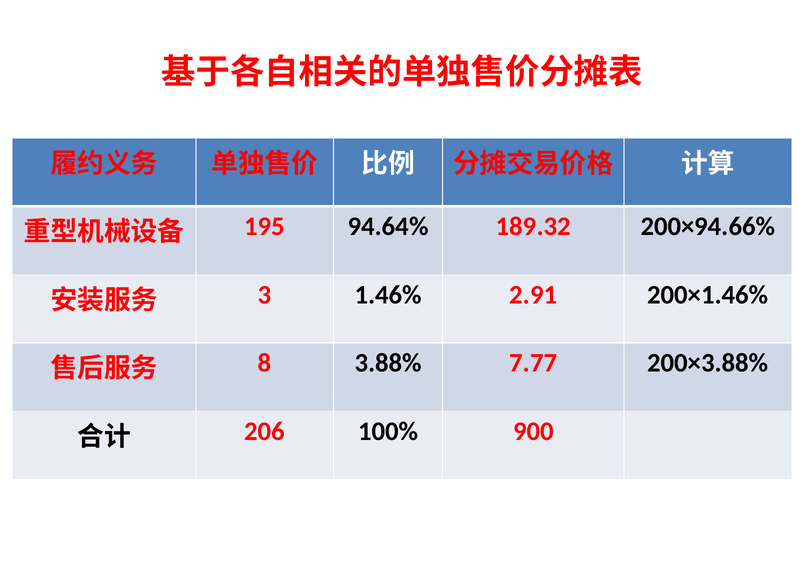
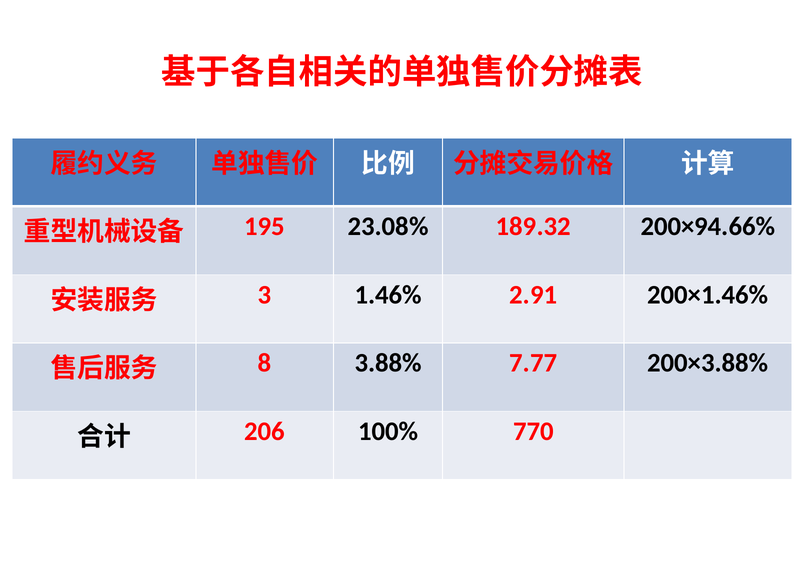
94.64%: 94.64% -> 23.08%
900: 900 -> 770
